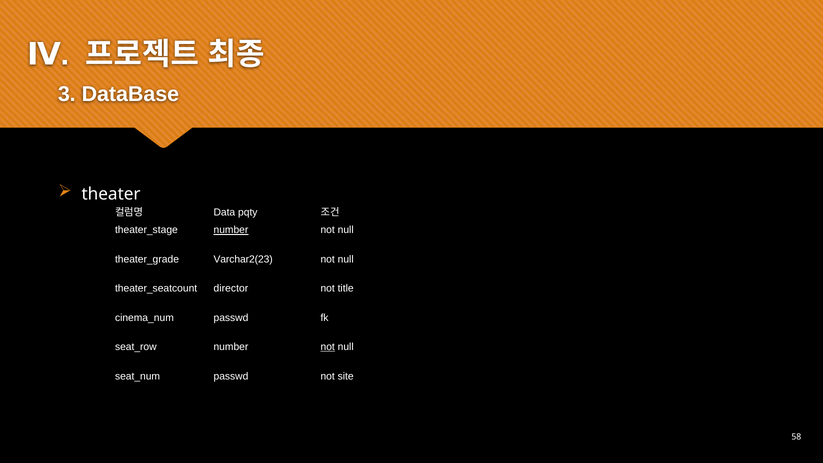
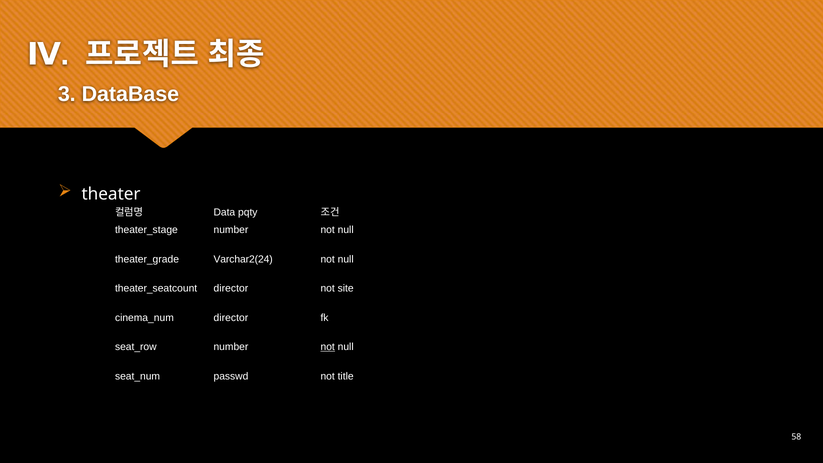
number at (231, 230) underline: present -> none
Varchar2(23: Varchar2(23 -> Varchar2(24
title: title -> site
passwd at (231, 318): passwd -> director
site: site -> title
